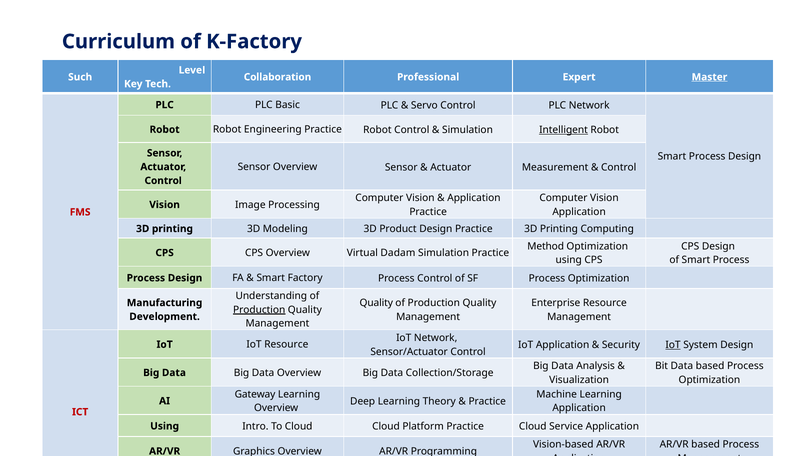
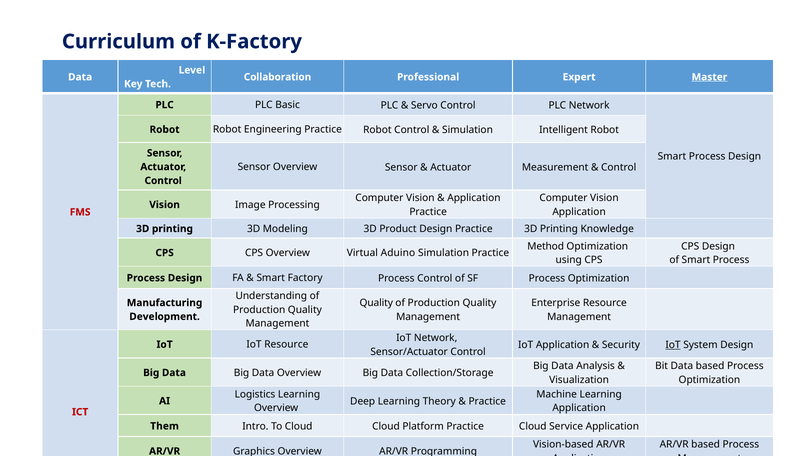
Such at (80, 77): Such -> Data
Intelligent underline: present -> none
Computing: Computing -> Knowledge
Dadam: Dadam -> Aduino
Production at (259, 310) underline: present -> none
Gateway: Gateway -> Logistics
Using at (165, 427): Using -> Them
